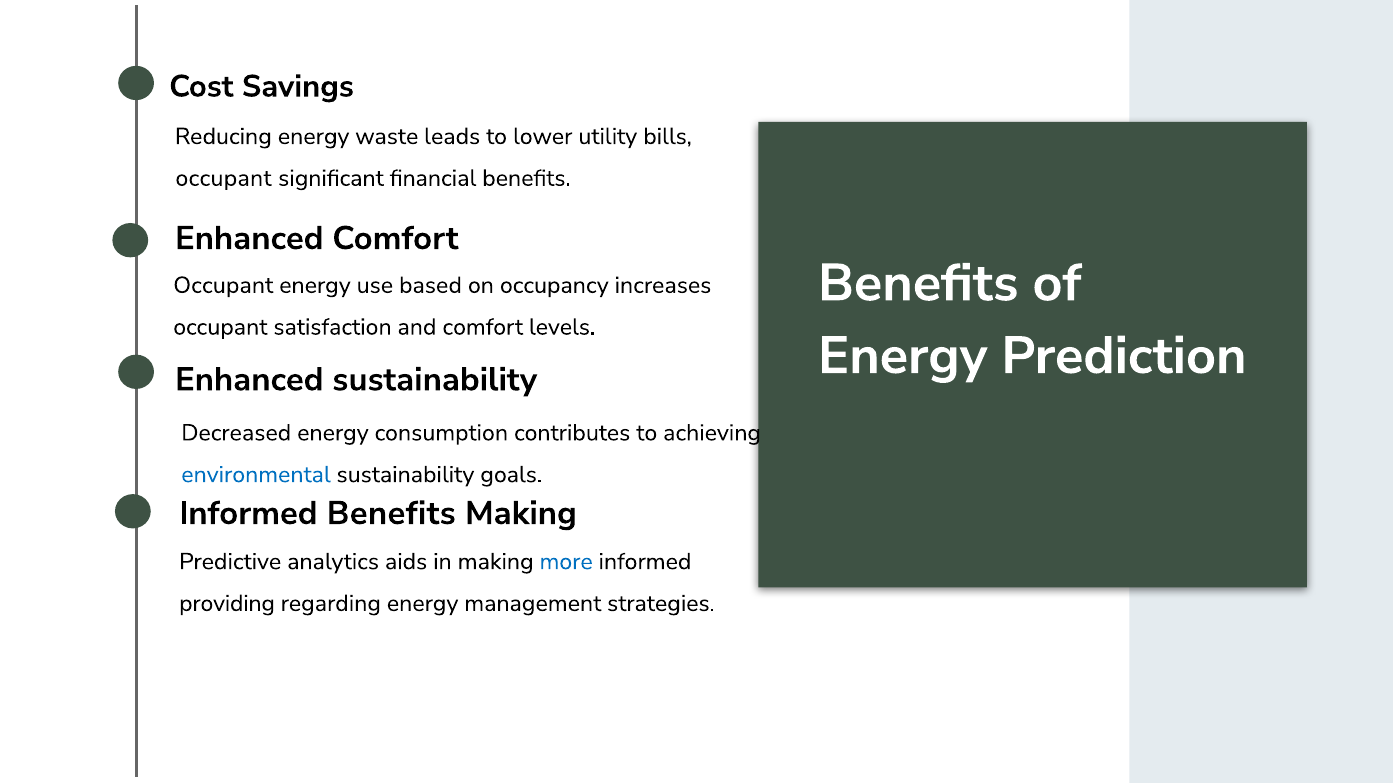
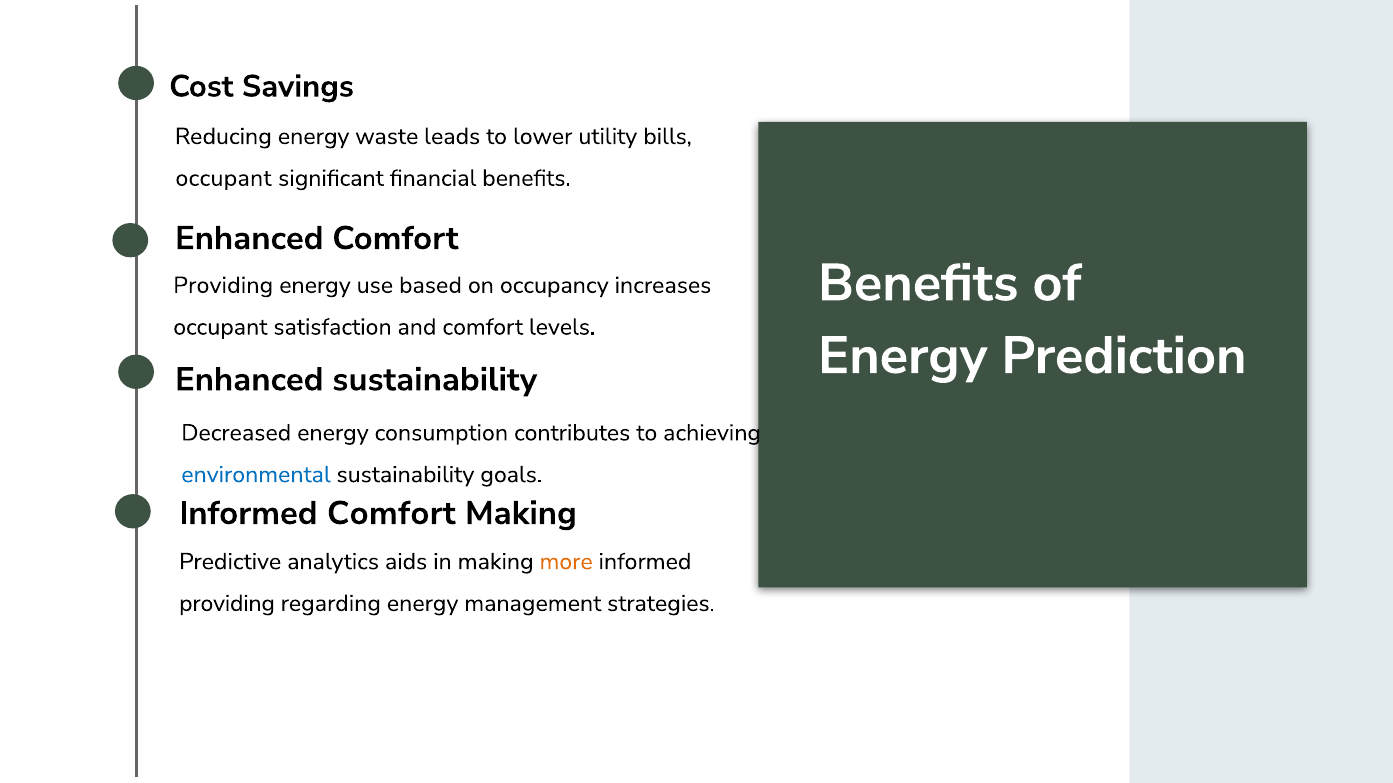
Occupant at (223, 285): Occupant -> Providing
Informed Benefits: Benefits -> Comfort
more colour: blue -> orange
